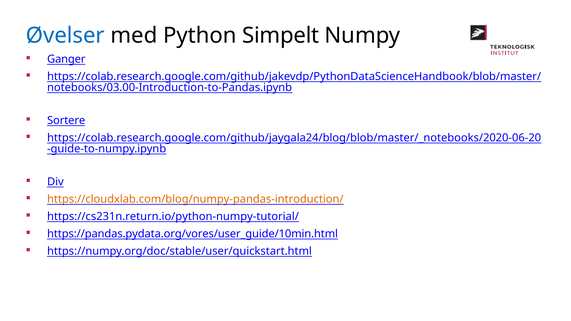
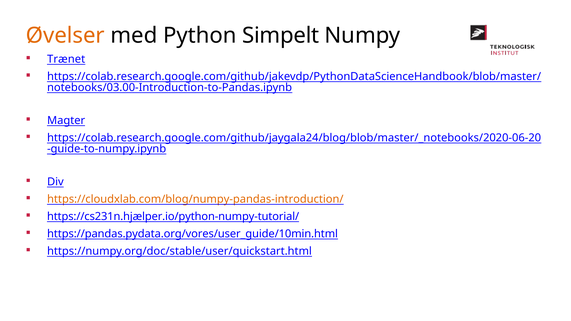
Øvelser colour: blue -> orange
Ganger: Ganger -> Trænet
Sortere: Sortere -> Magter
https://cs231n.return.io/python-numpy-tutorial/: https://cs231n.return.io/python-numpy-tutorial/ -> https://cs231n.hjælper.io/python-numpy-tutorial/
